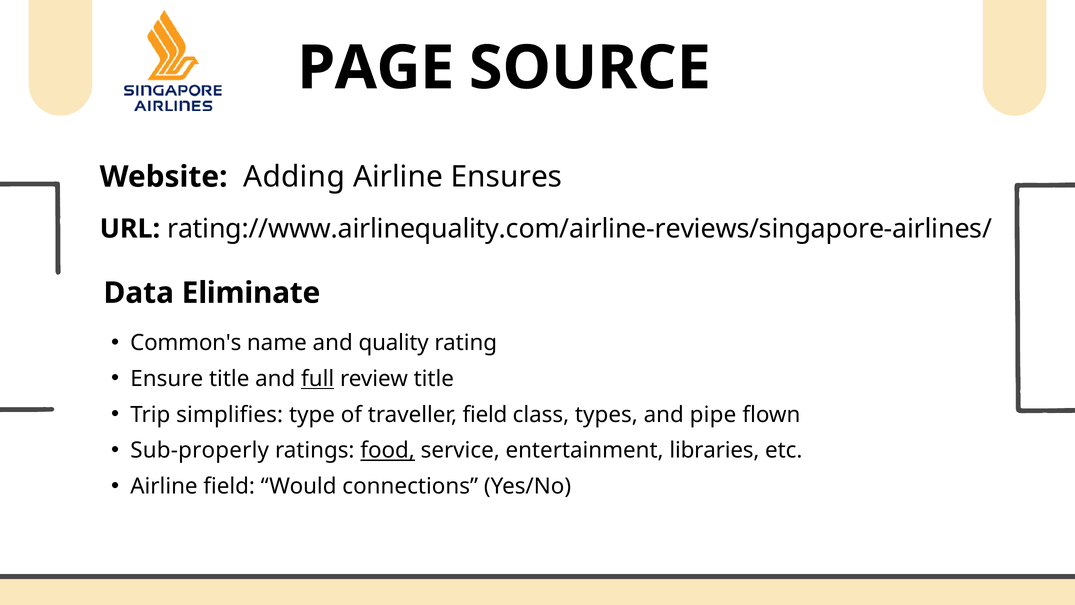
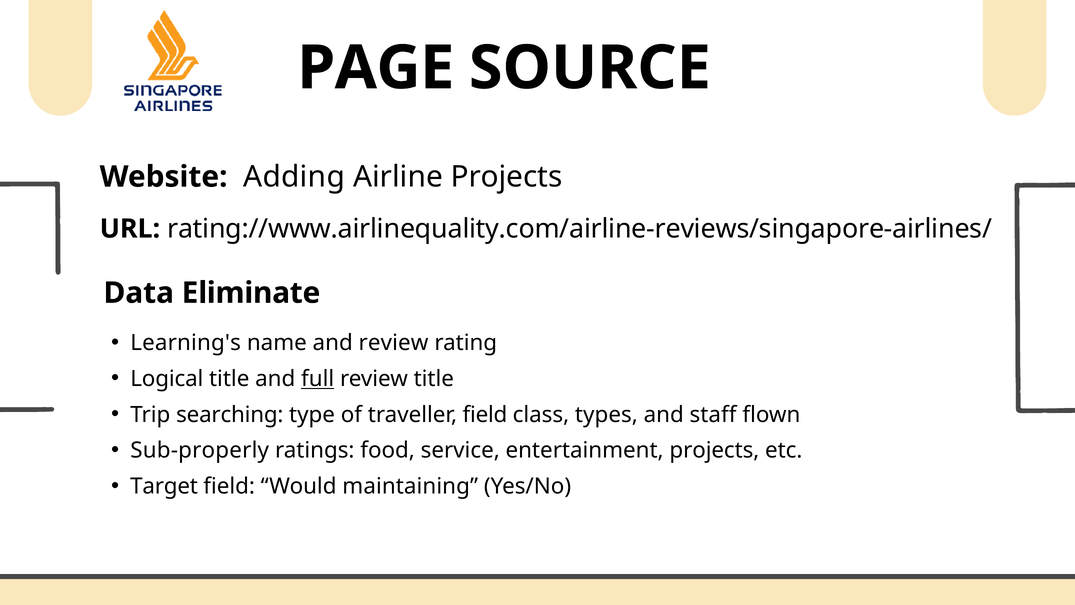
Airline Ensures: Ensures -> Projects
Common's: Common's -> Learning's
and quality: quality -> review
Ensure: Ensure -> Logical
simplifies: simplifies -> searching
pipe: pipe -> staff
food underline: present -> none
entertainment libraries: libraries -> projects
Airline at (164, 486): Airline -> Target
connections: connections -> maintaining
